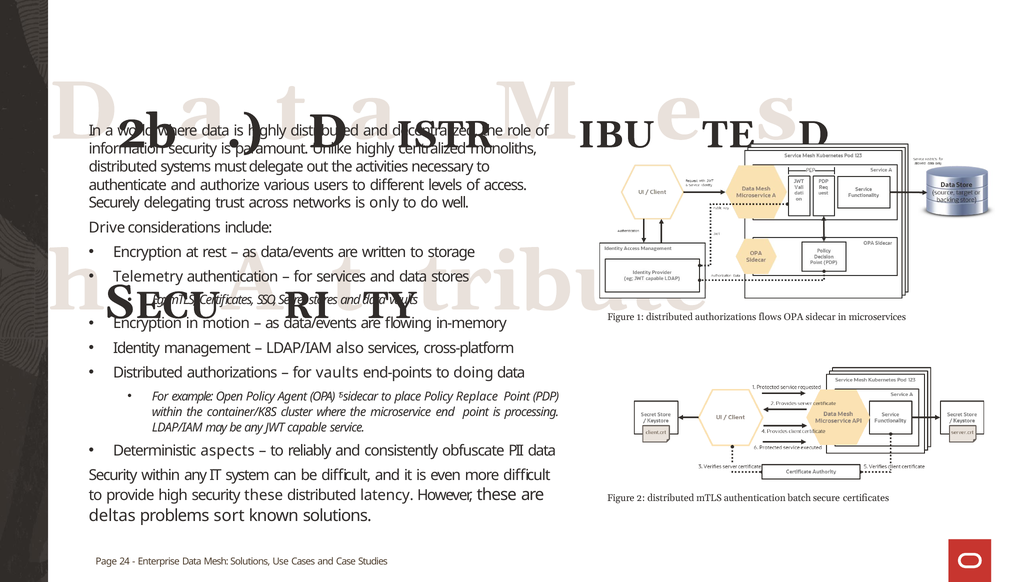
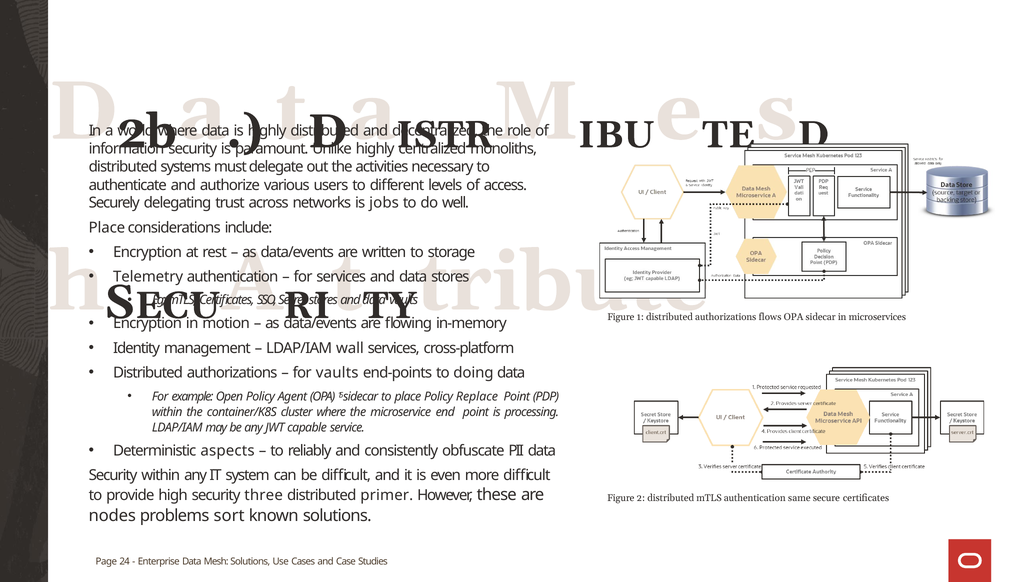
only: only -> jobs
Drive at (107, 228): Drive -> Place
also: also -> wall
security these: these -> three
latency: latency -> primer
batch: batch -> same
deltas: deltas -> nodes
